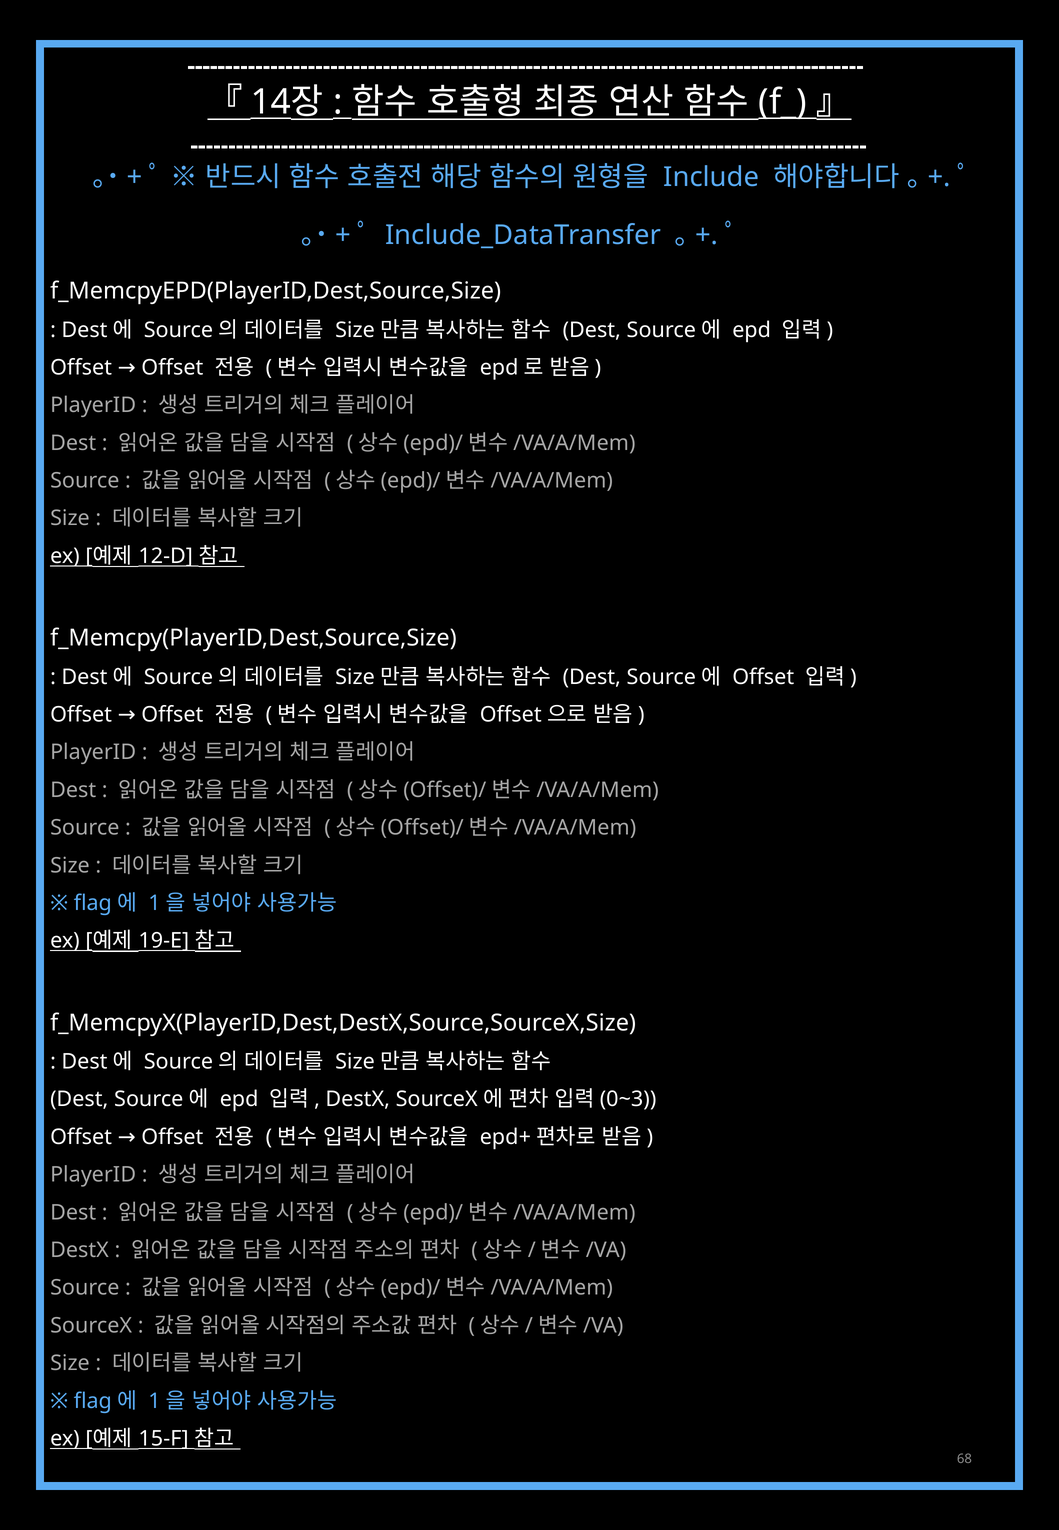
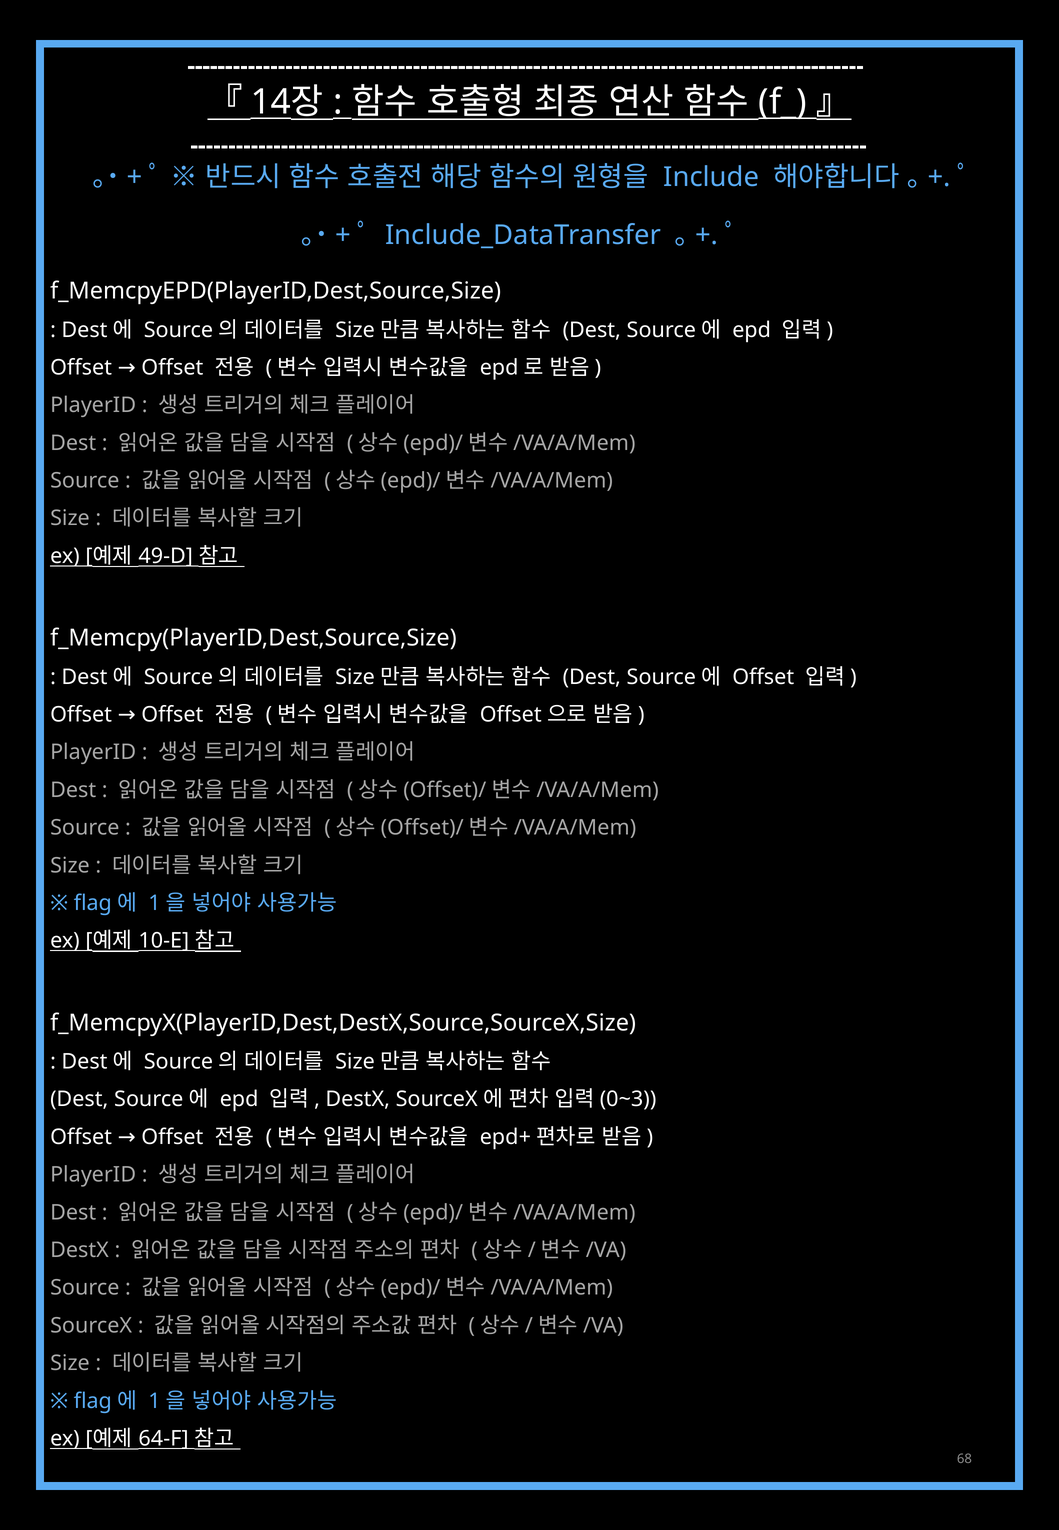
12-D: 12-D -> 49-D
19-E: 19-E -> 10-E
15-F: 15-F -> 64-F
